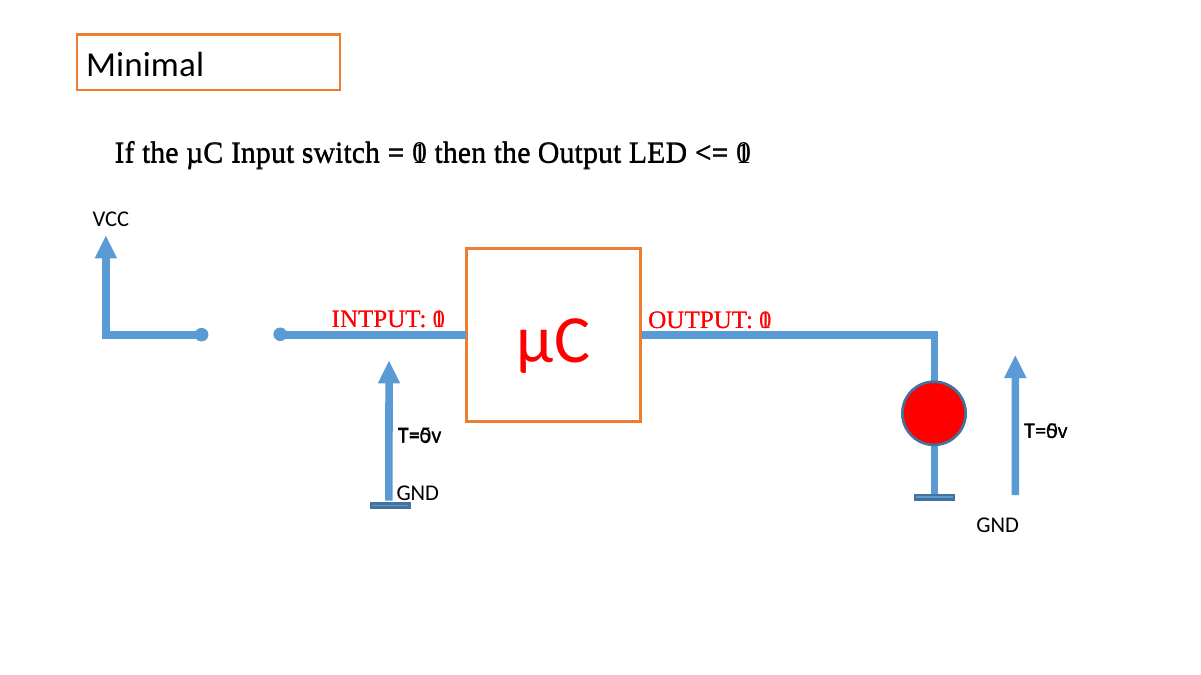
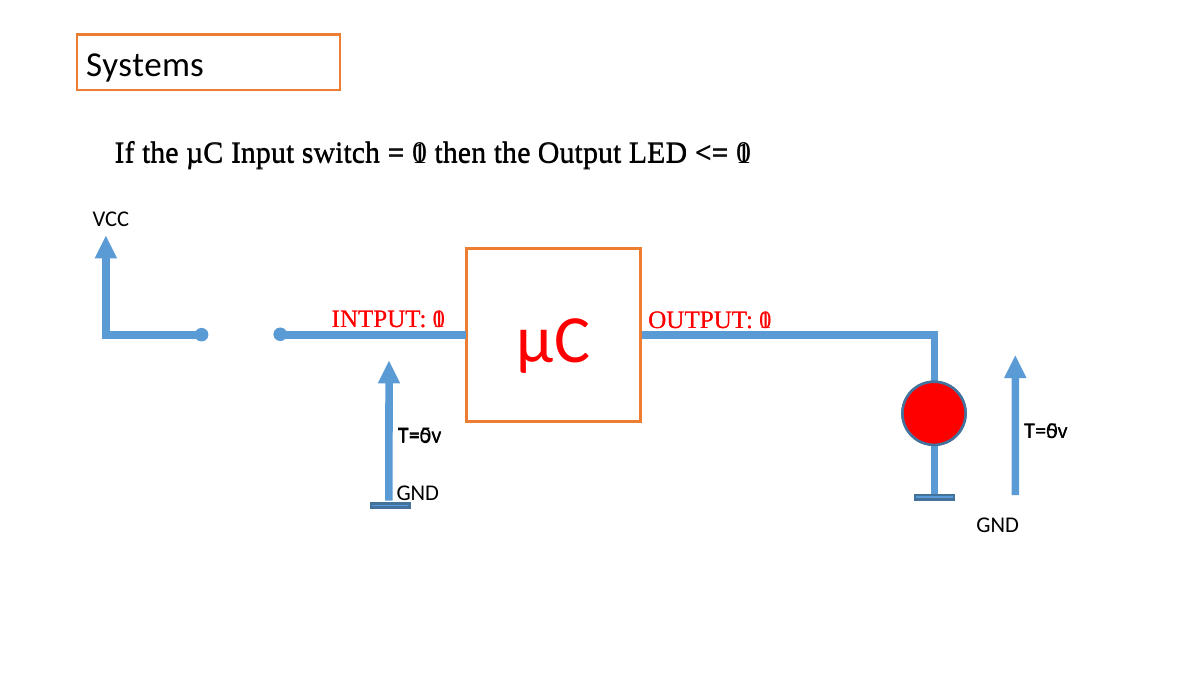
Minimal: Minimal -> Systems
